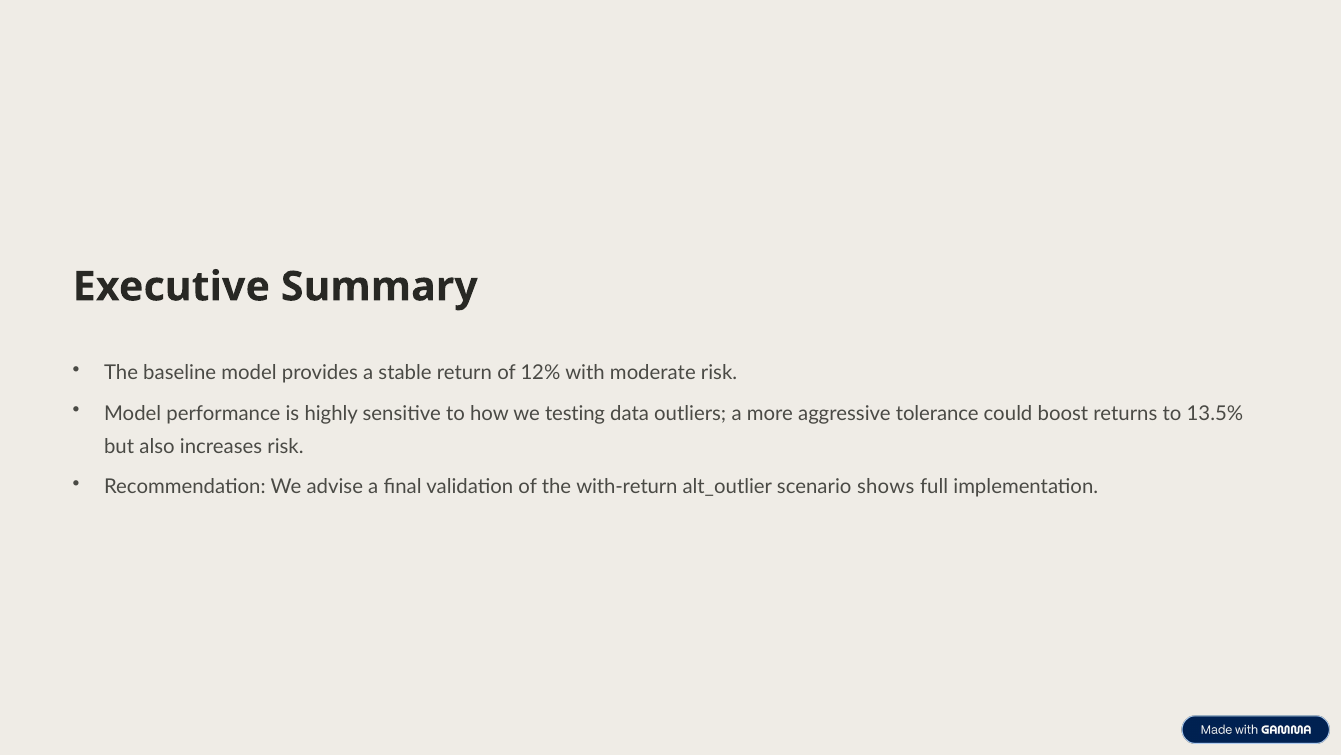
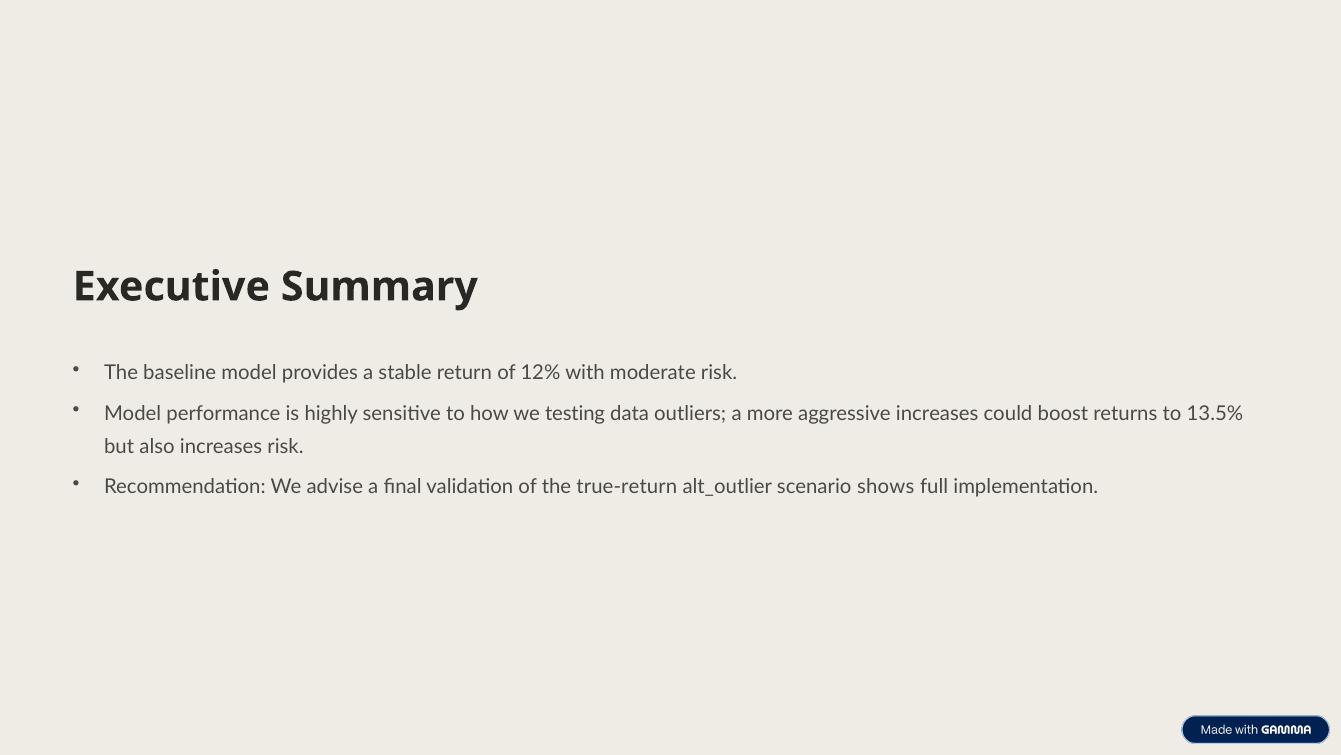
aggressive tolerance: tolerance -> increases
with-return: with-return -> true-return
